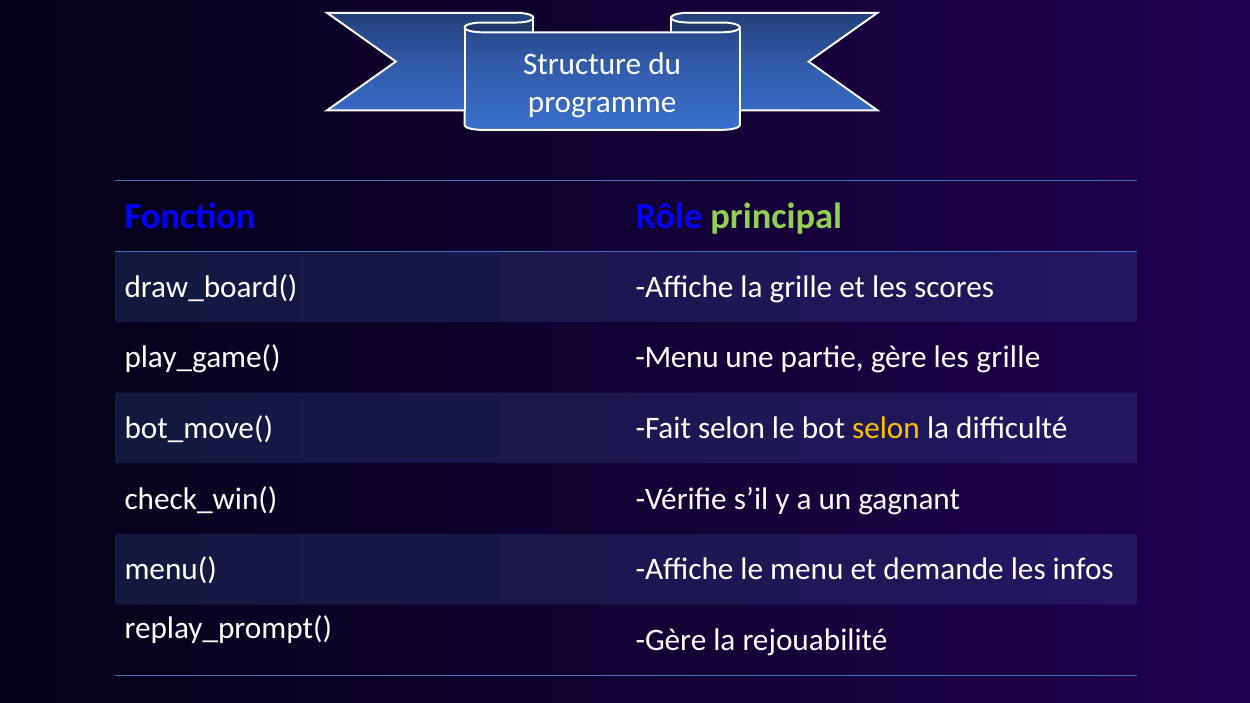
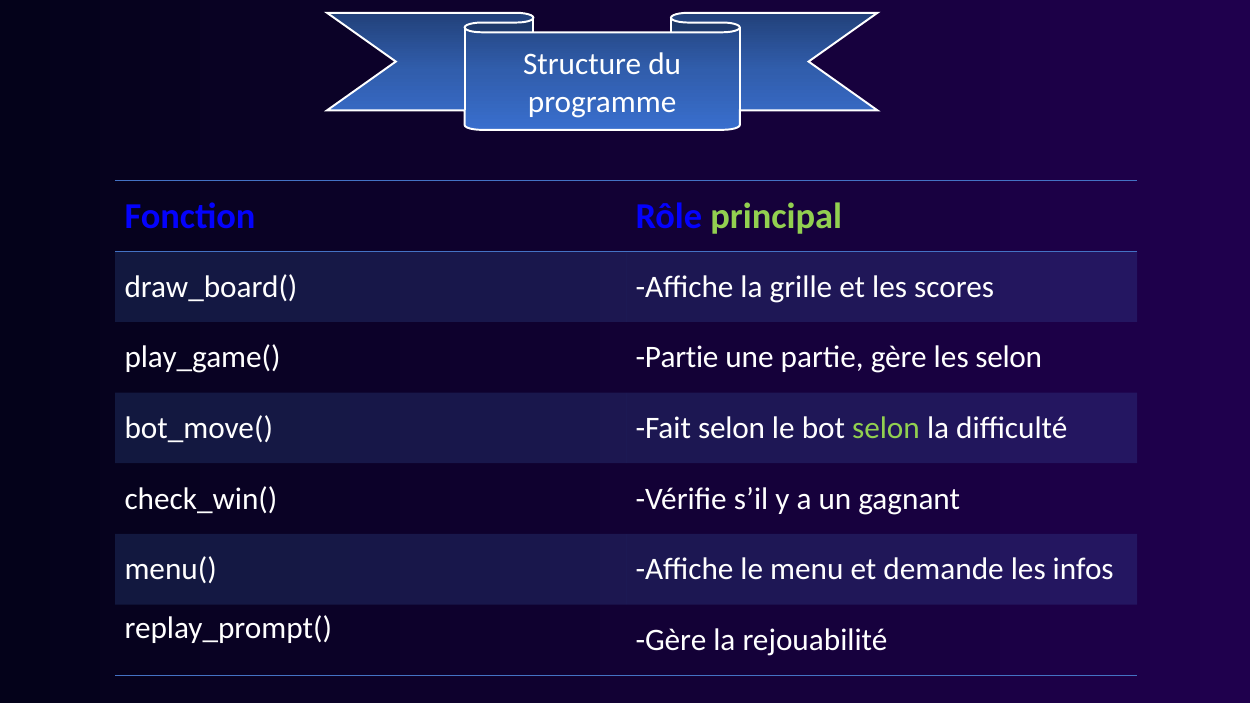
Menu at (677, 358): Menu -> Partie
les grille: grille -> selon
selon at (886, 428) colour: yellow -> light green
